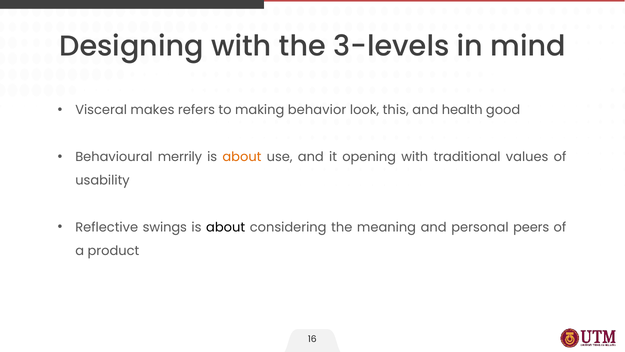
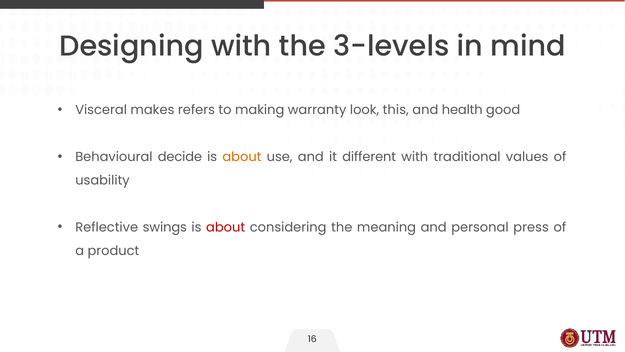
behavior: behavior -> warranty
merrily: merrily -> decide
opening: opening -> different
about at (226, 227) colour: black -> red
peers: peers -> press
